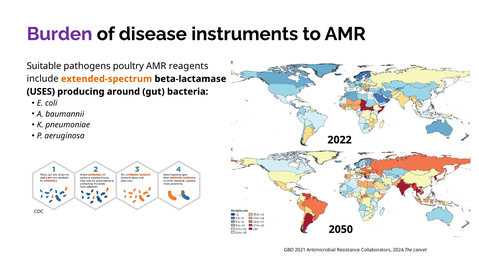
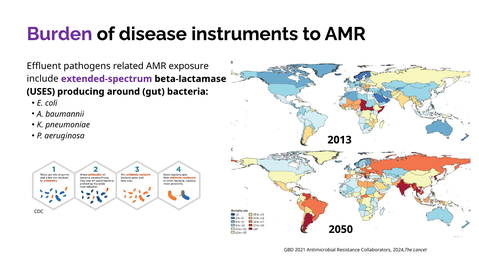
Suitable: Suitable -> Effluent
poultry: poultry -> related
reagents: reagents -> exposure
extended-spectrum colour: orange -> purple
2022: 2022 -> 2013
